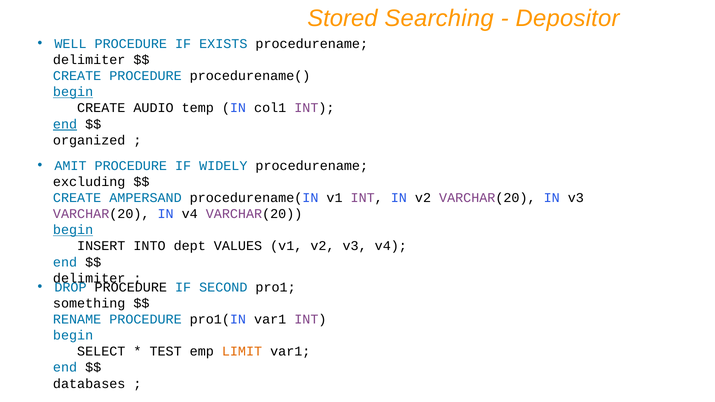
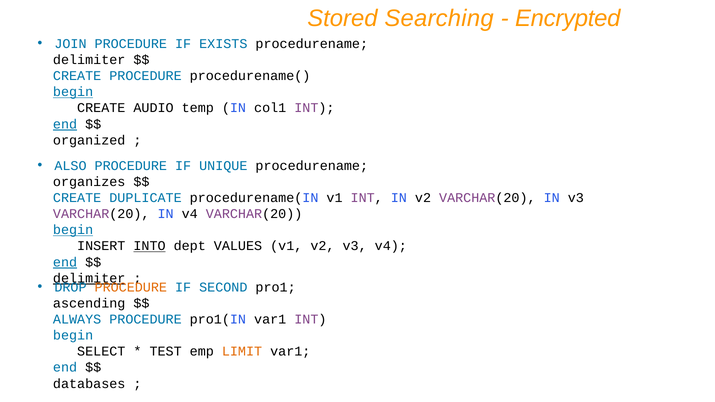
Depositor: Depositor -> Encrypted
WELL: WELL -> JOIN
AMIT: AMIT -> ALSO
WIDELY: WIDELY -> UNIQUE
excluding: excluding -> organizes
AMPERSAND: AMPERSAND -> DUPLICATE
INTO underline: none -> present
end at (65, 262) underline: none -> present
delimiter at (89, 278) underline: none -> present
PROCEDURE at (131, 287) colour: black -> orange
something: something -> ascending
RENAME: RENAME -> ALWAYS
